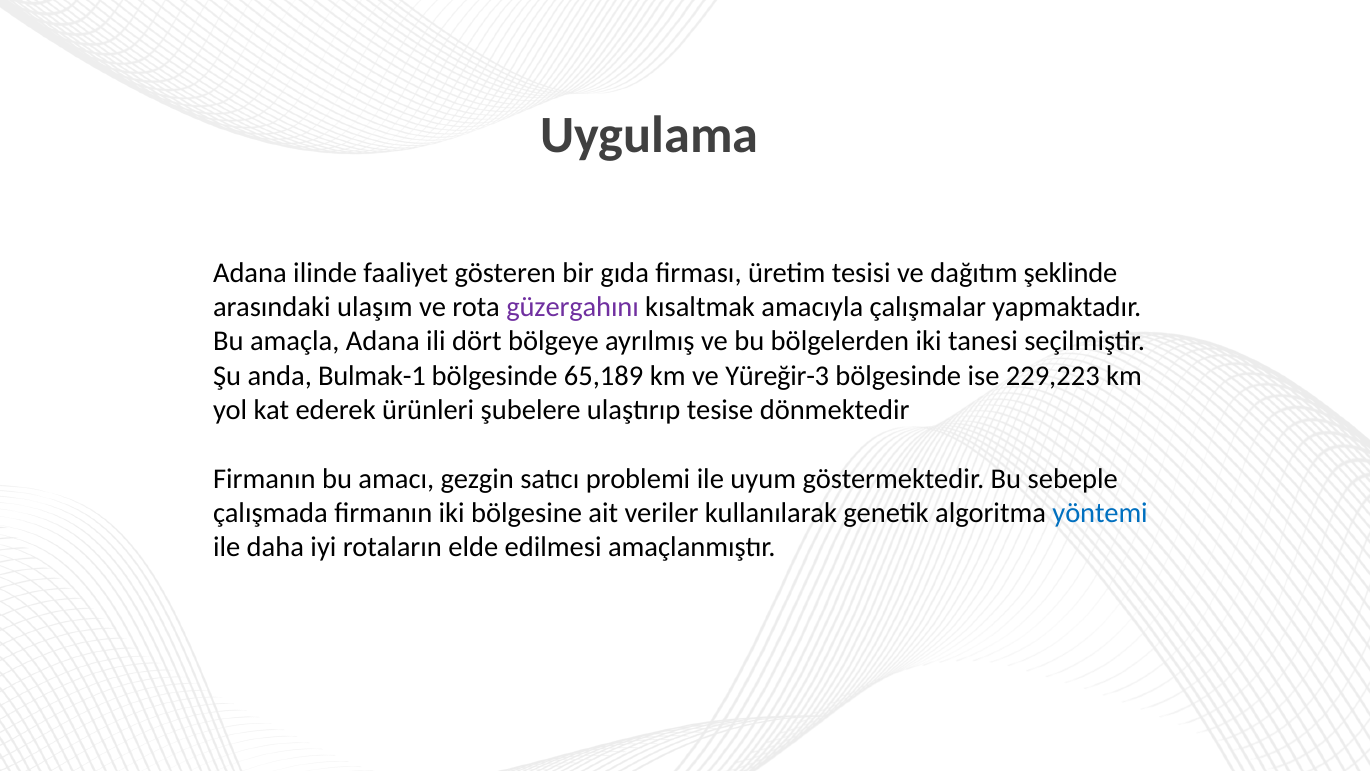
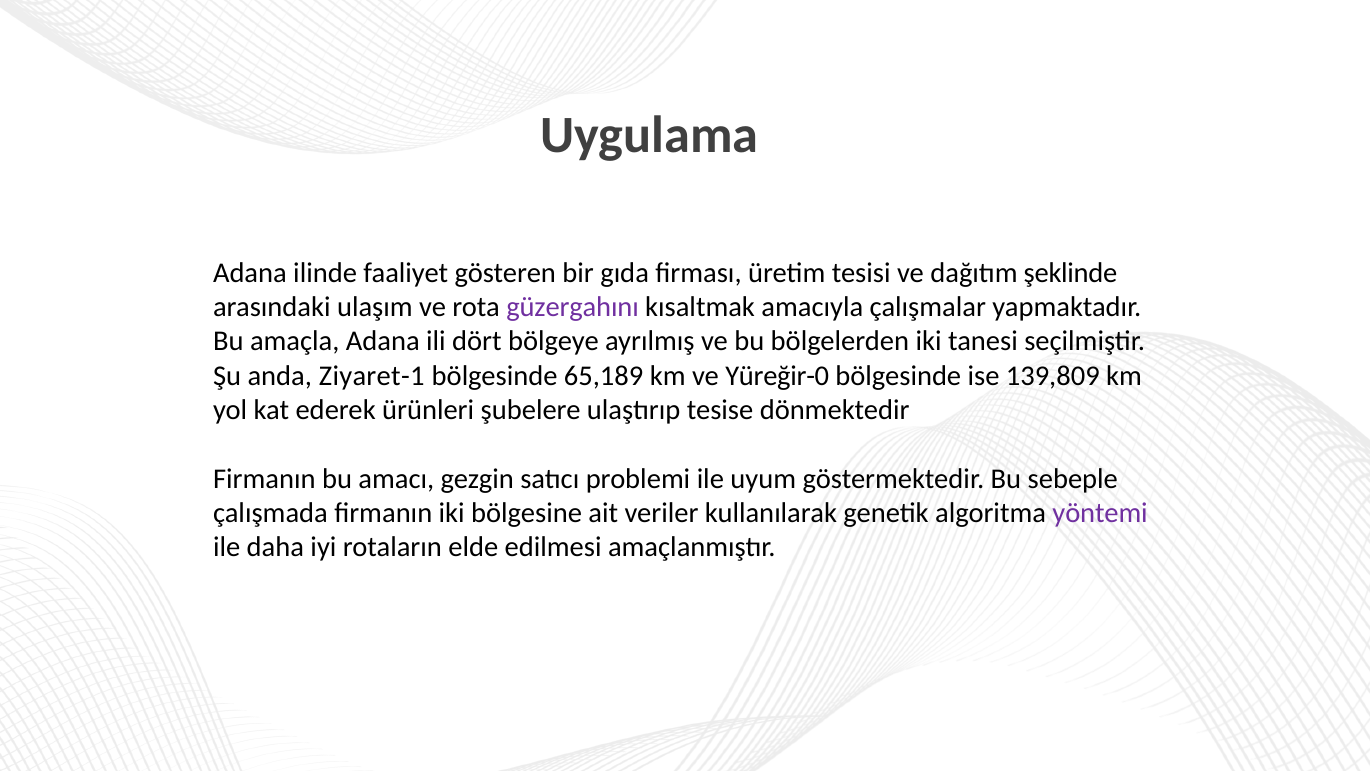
Bulmak-1: Bulmak-1 -> Ziyaret-1
Yüreğir-3: Yüreğir-3 -> Yüreğir-0
229,223: 229,223 -> 139,809
yöntemi colour: blue -> purple
